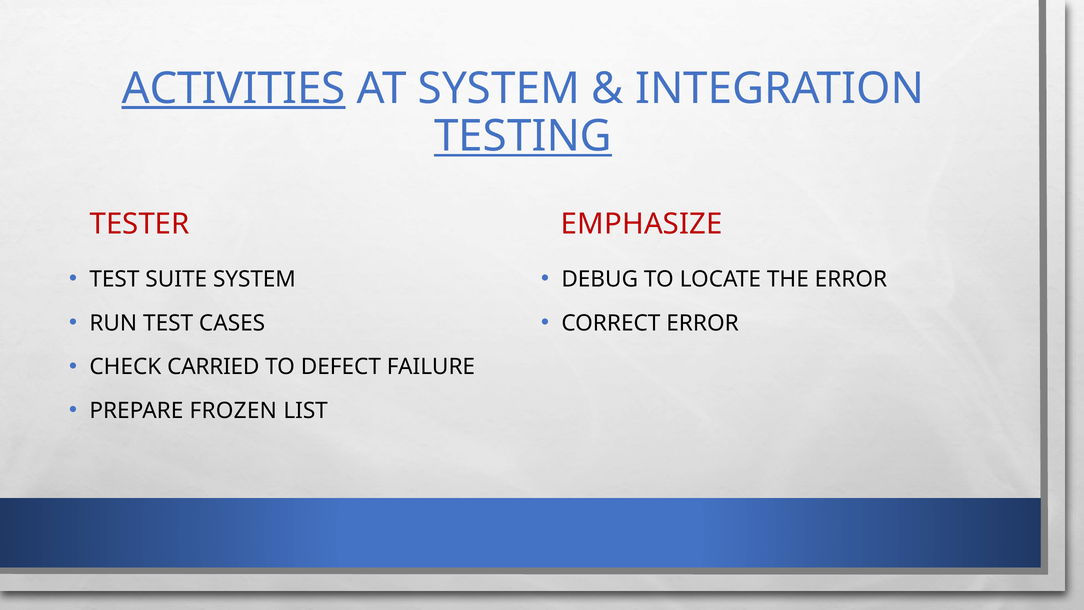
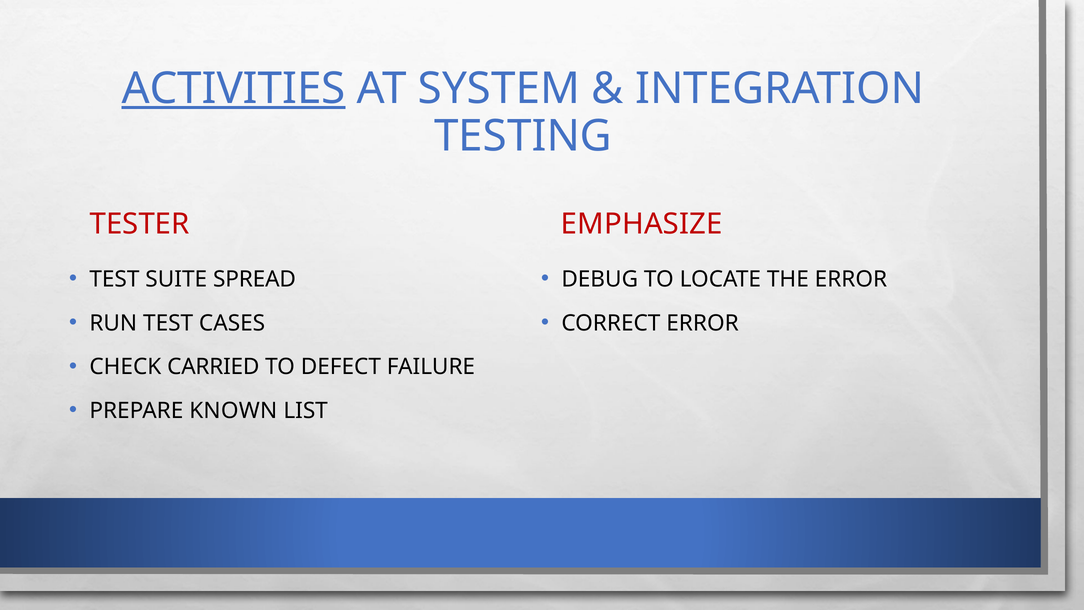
TESTING underline: present -> none
SUITE SYSTEM: SYSTEM -> SPREAD
FROZEN: FROZEN -> KNOWN
